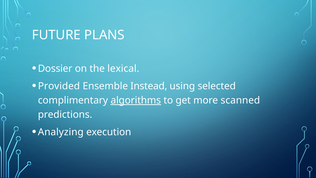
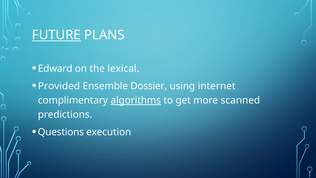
FUTURE underline: none -> present
Dossier: Dossier -> Edward
Instead: Instead -> Dossier
selected: selected -> internet
Analyzing: Analyzing -> Questions
